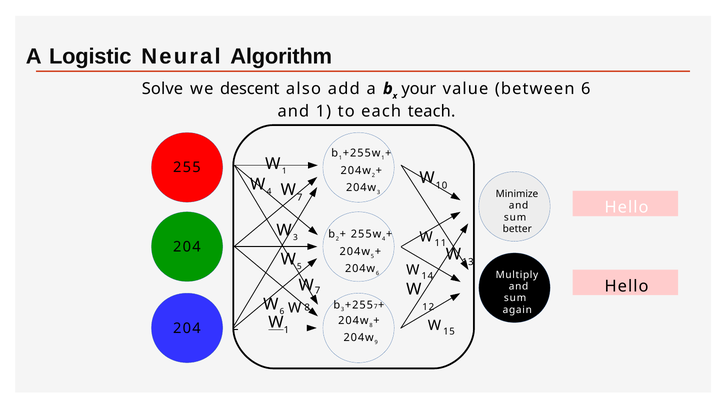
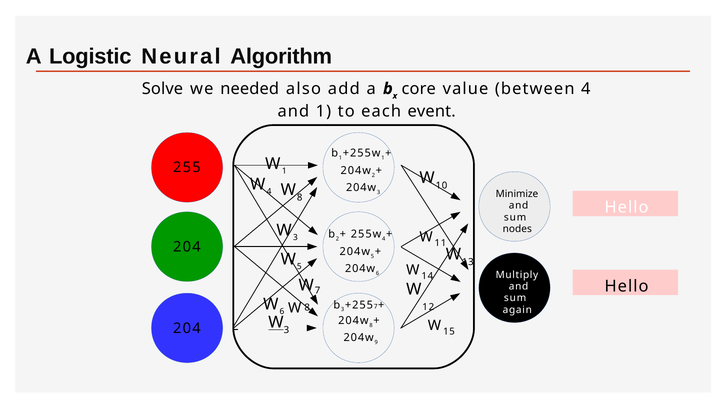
descent: descent -> needed
your: your -> core
between 6: 6 -> 4
teach: teach -> event
W 7: 7 -> 8
better: better -> nodes
1 at (286, 330): 1 -> 3
